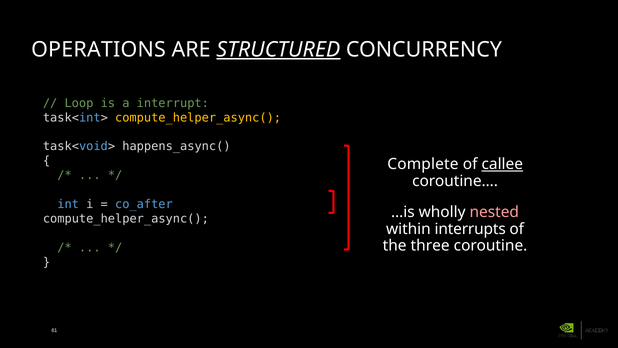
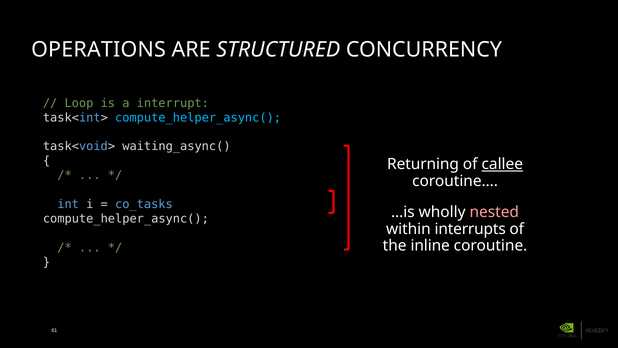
STRUCTURED underline: present -> none
compute_helper_async( at (198, 117) colour: yellow -> light blue
happens_async(: happens_async( -> waiting_async(
Complete: Complete -> Returning
co_after: co_after -> co_tasks
three: three -> inline
